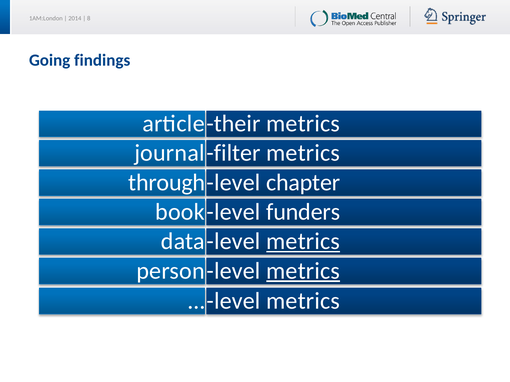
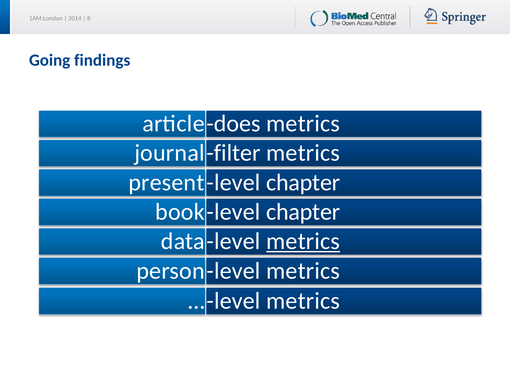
their: their -> does
through: through -> present
funders at (303, 212): funders -> chapter
metrics at (303, 271) underline: present -> none
